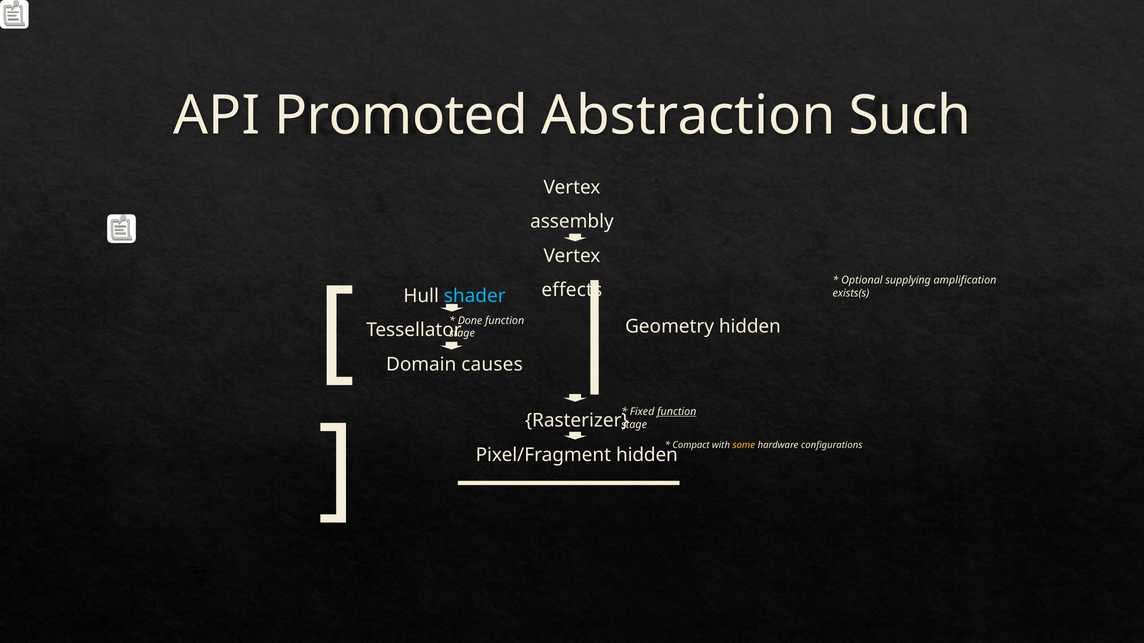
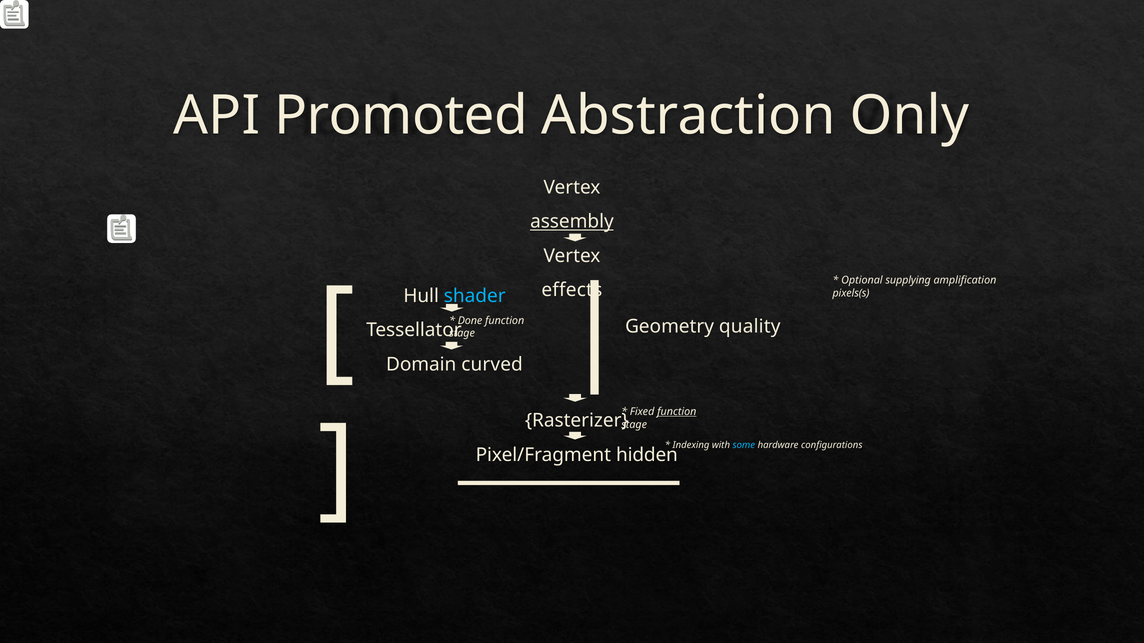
Such: Such -> Only
assembly underline: none -> present
exists(s: exists(s -> pixels(s
Geometry hidden: hidden -> quality
causes: causes -> curved
Compact: Compact -> Indexing
some colour: yellow -> light blue
